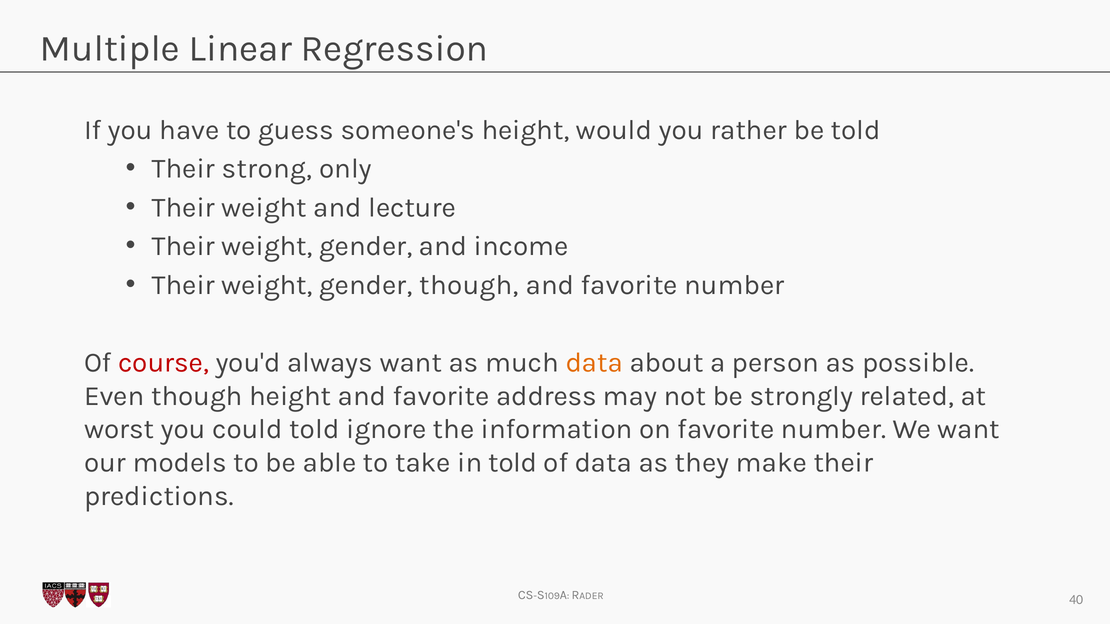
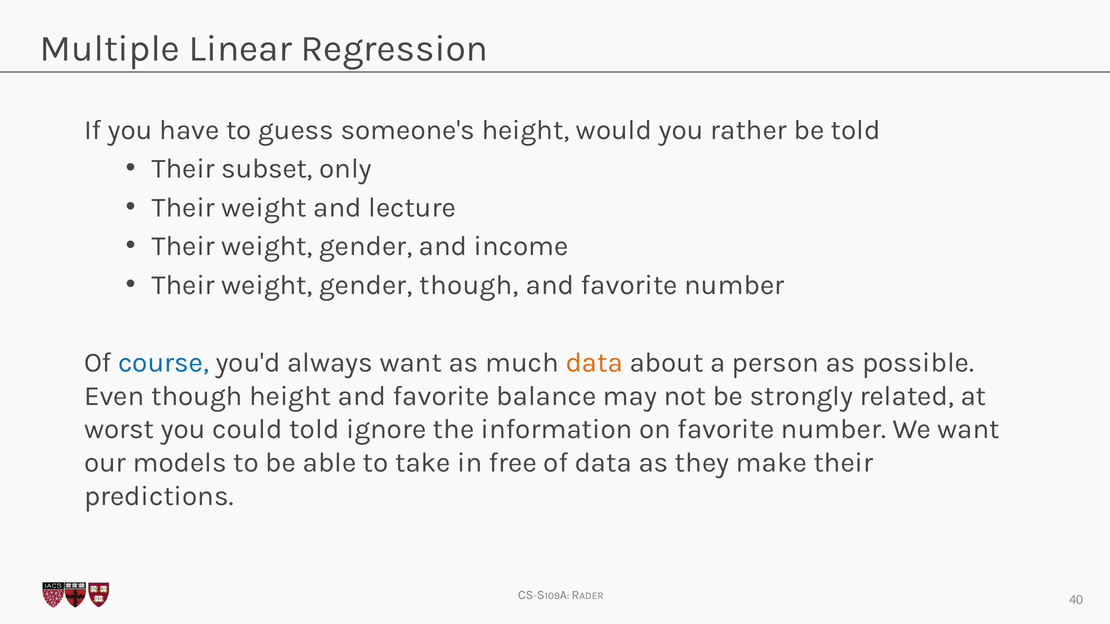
strong: strong -> subset
course colour: red -> blue
address: address -> balance
in told: told -> free
